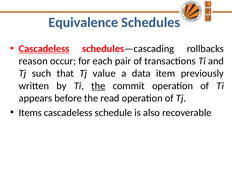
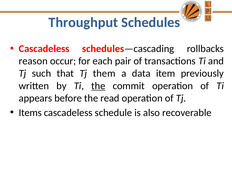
Equivalence: Equivalence -> Throughput
Cascadeless at (44, 49) underline: present -> none
value: value -> them
